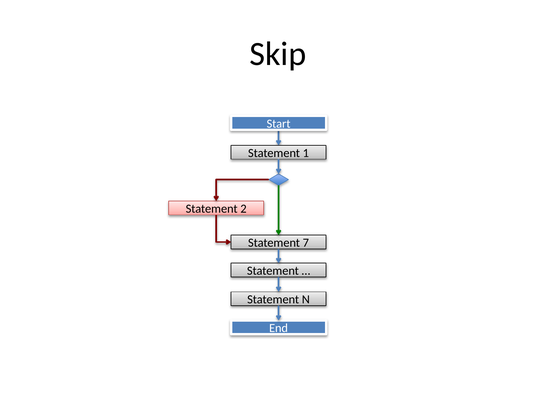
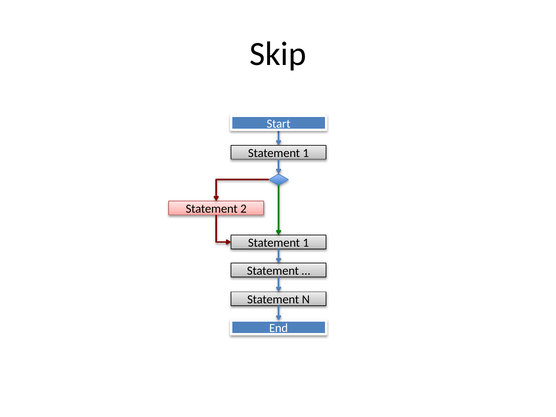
7 at (306, 243): 7 -> 1
